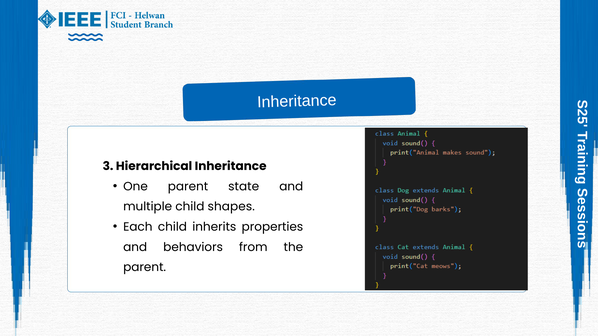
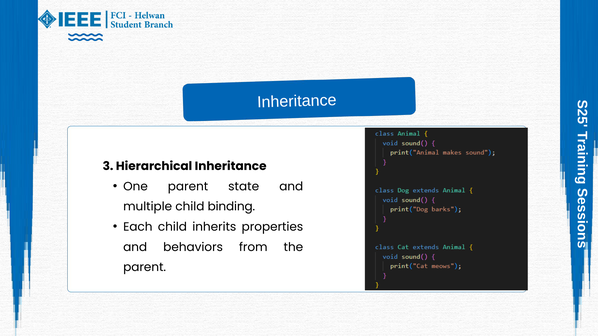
shapes: shapes -> binding
